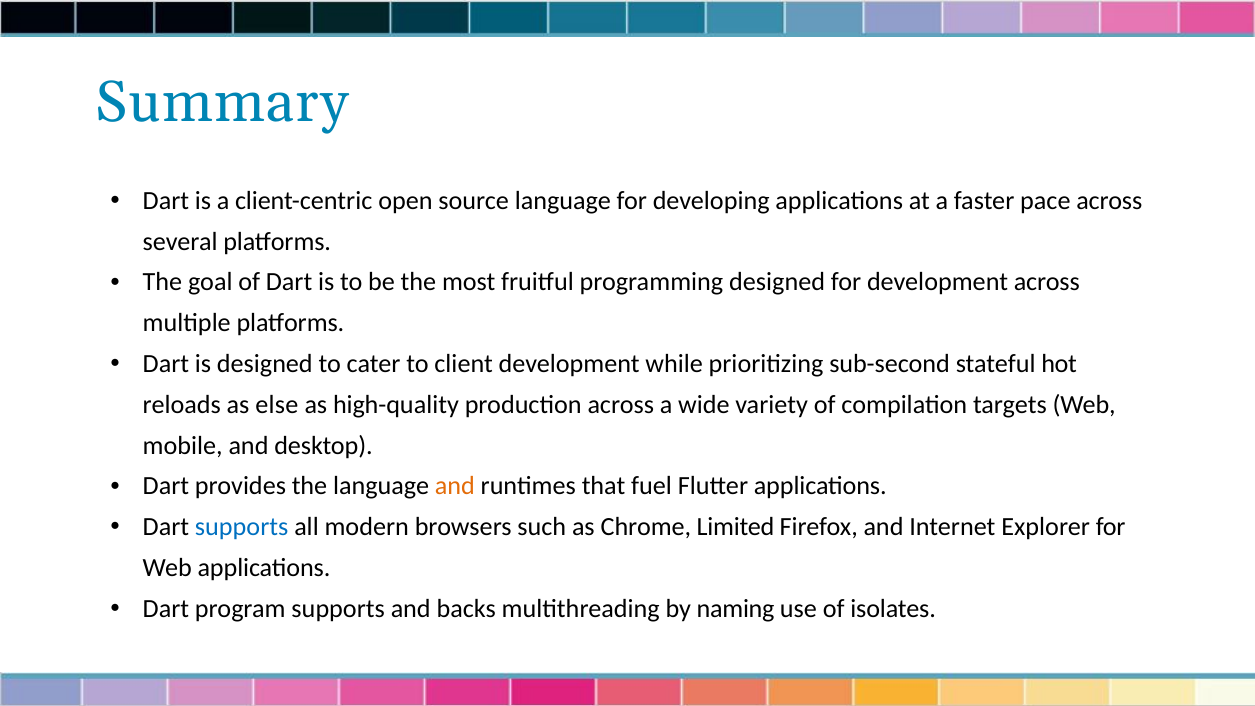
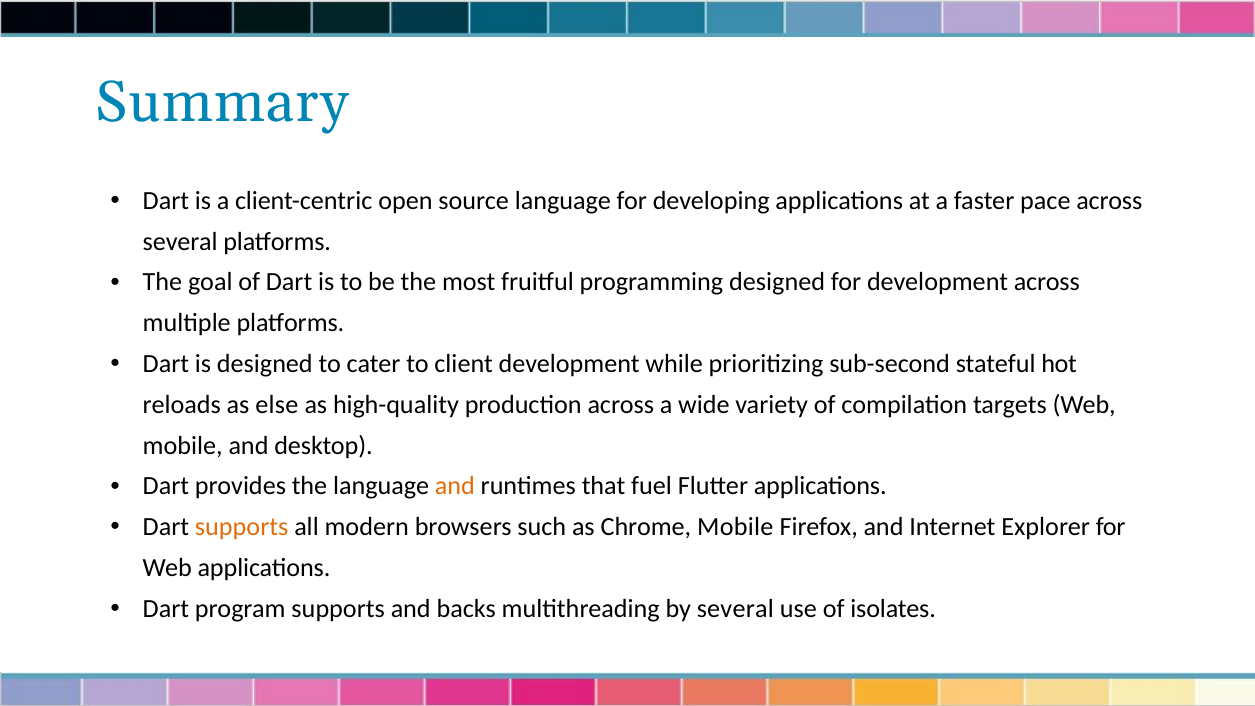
supports at (242, 527) colour: blue -> orange
Chrome Limited: Limited -> Mobile
by naming: naming -> several
